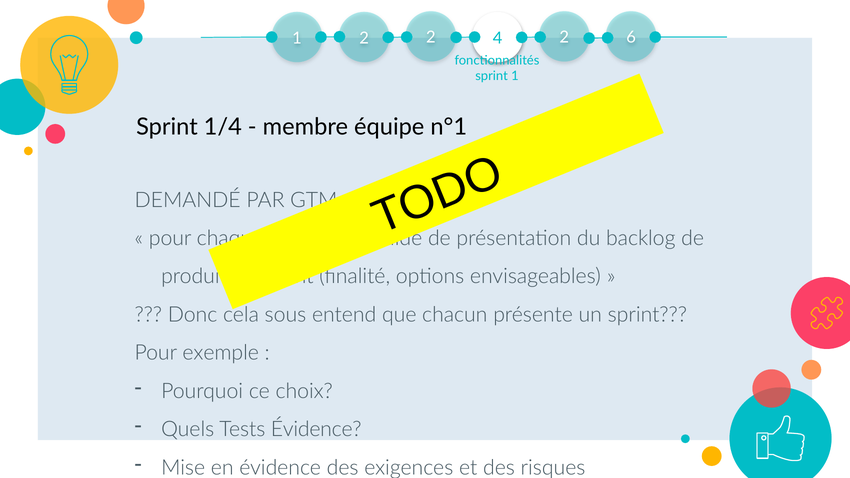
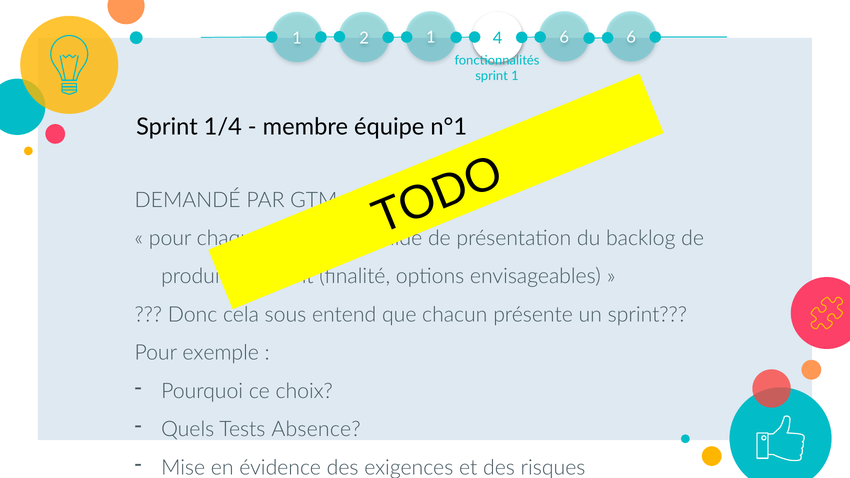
2 2: 2 -> 1
4 2: 2 -> 6
Tests Évidence: Évidence -> Absence
